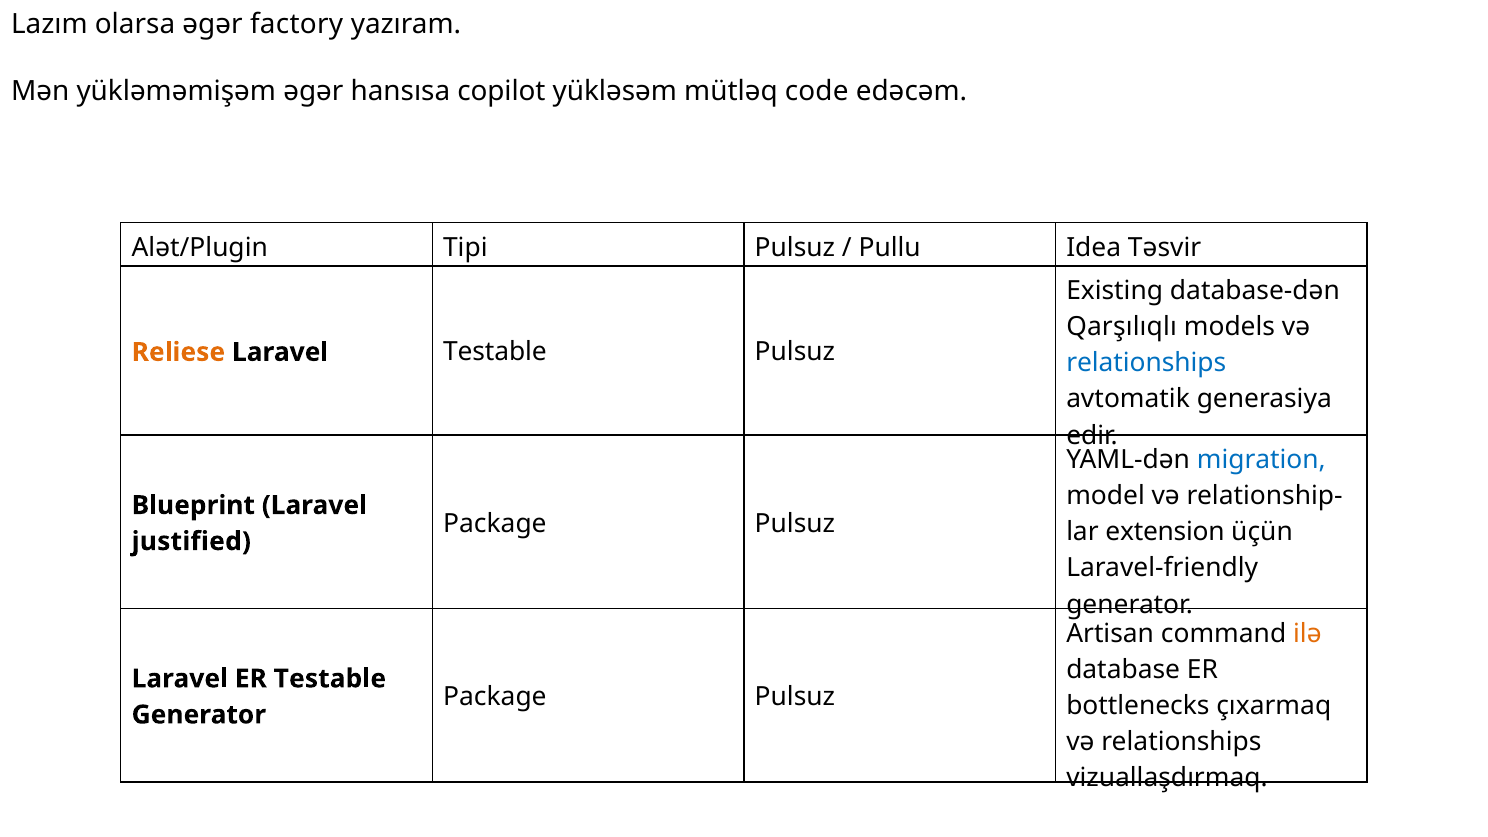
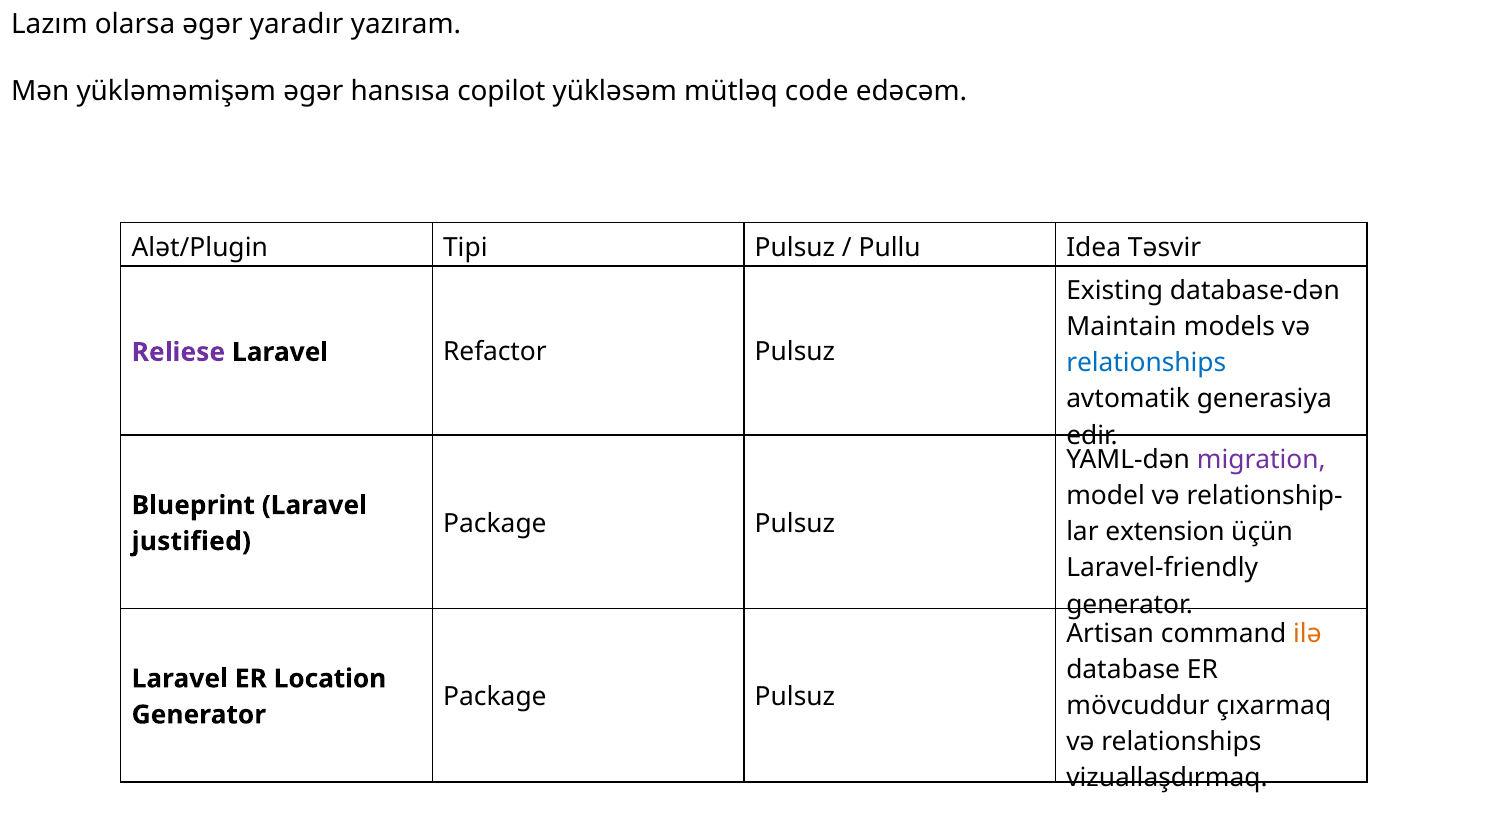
factory: factory -> yaradır
Qarşılıqlı: Qarşılıqlı -> Maintain
Reliese colour: orange -> purple
Laravel Testable: Testable -> Refactor
migration colour: blue -> purple
ER Testable: Testable -> Location
bottlenecks: bottlenecks -> mövcuddur
